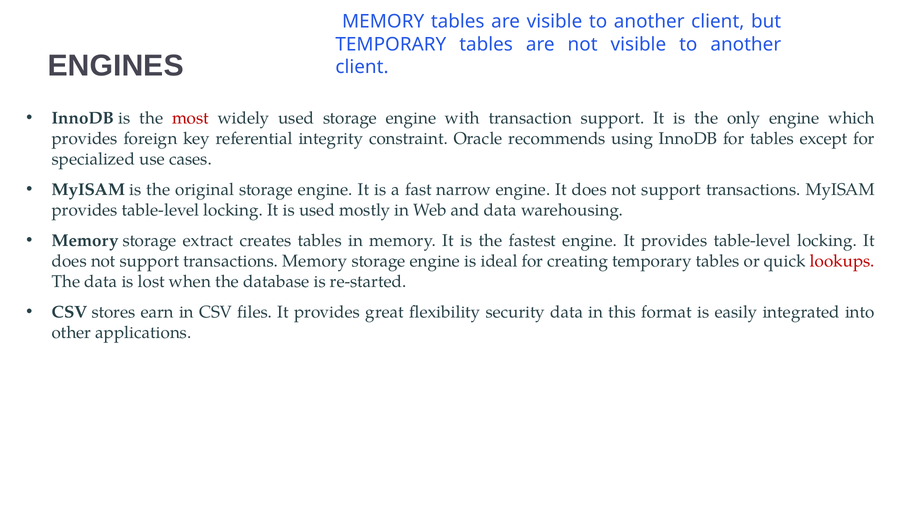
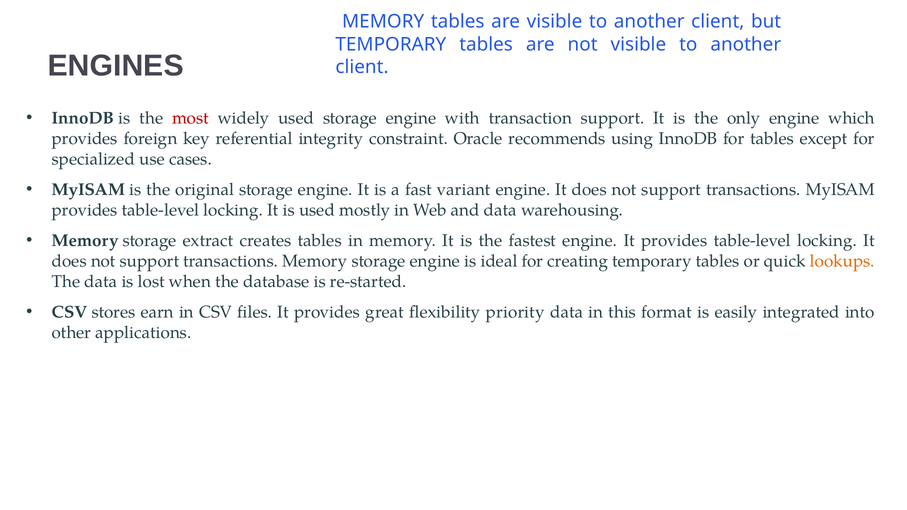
narrow: narrow -> variant
lookups colour: red -> orange
security: security -> priority
